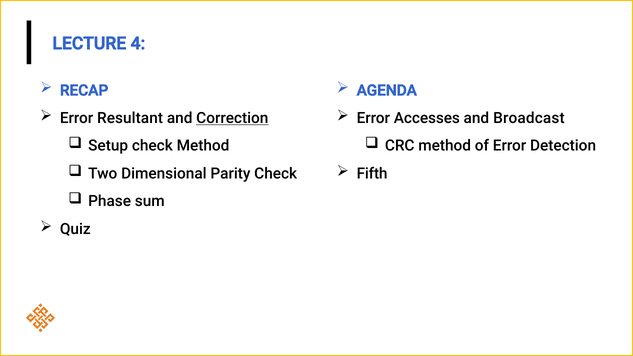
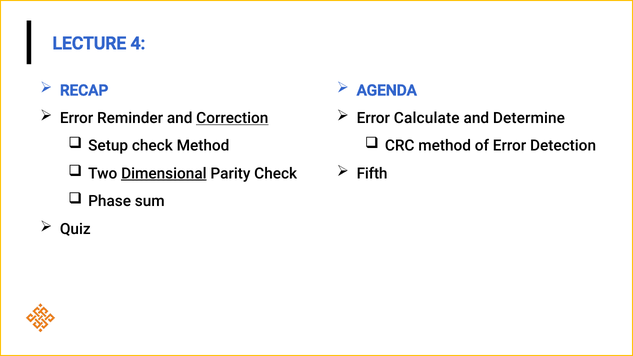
Resultant: Resultant -> Reminder
Accesses: Accesses -> Calculate
Broadcast: Broadcast -> Determine
Dimensional underline: none -> present
